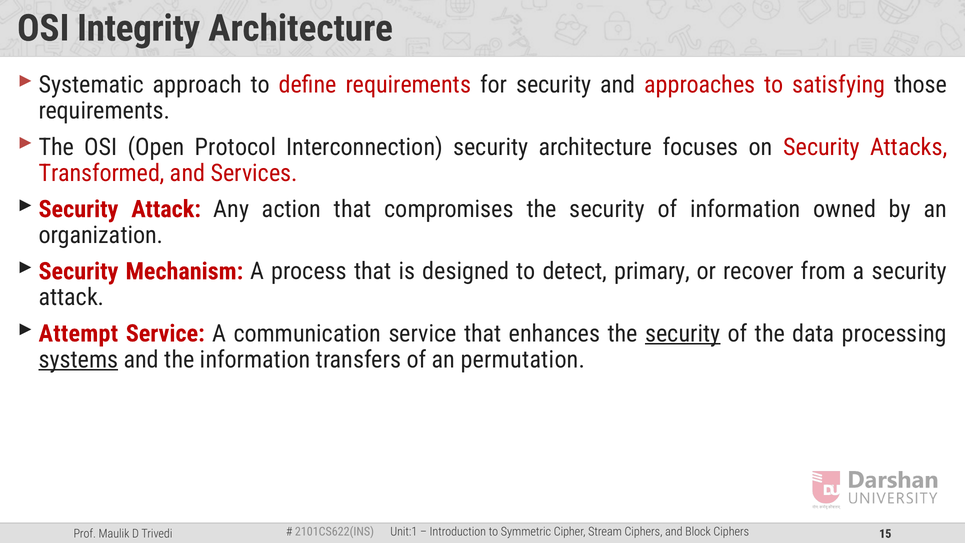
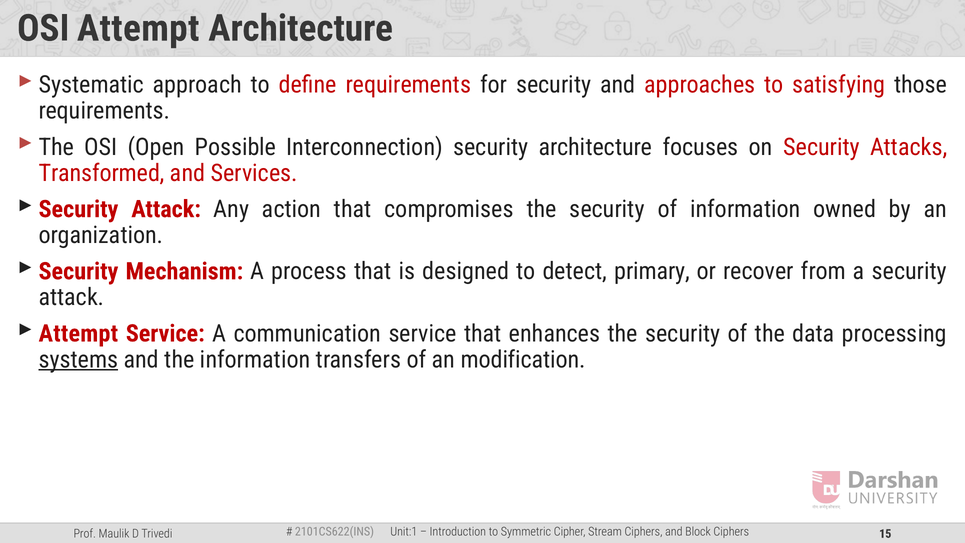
OSI Integrity: Integrity -> Attempt
Protocol: Protocol -> Possible
security at (683, 333) underline: present -> none
permutation: permutation -> modification
